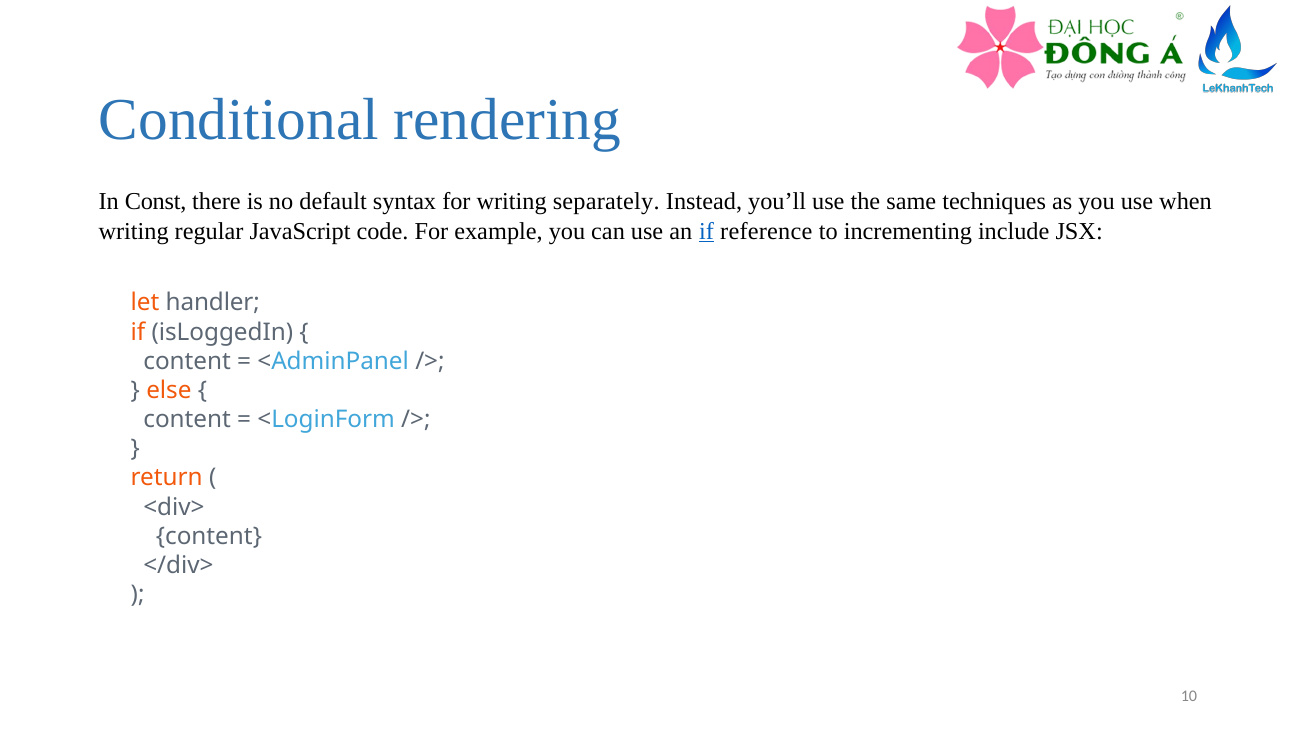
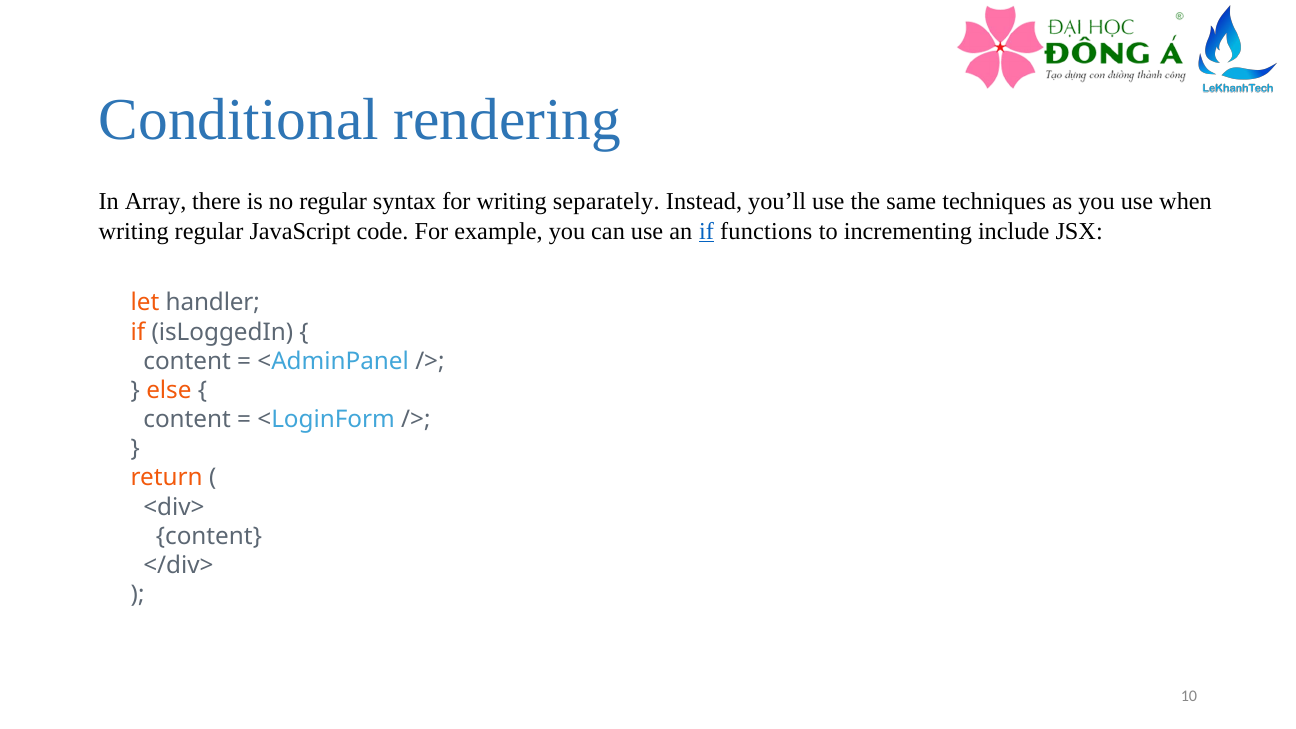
Const: Const -> Array
no default: default -> regular
reference: reference -> functions
